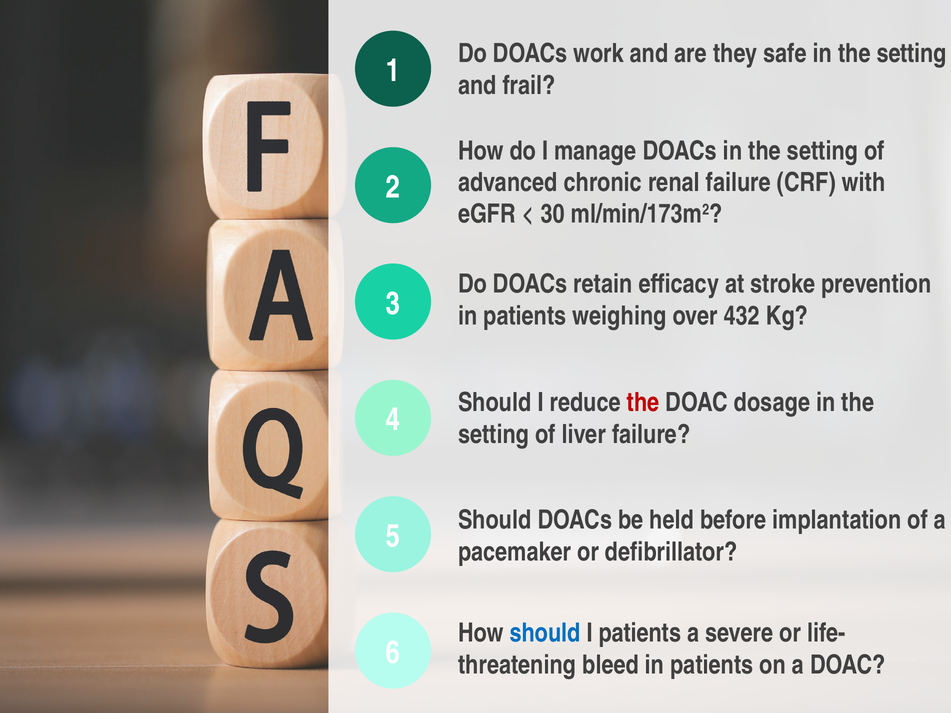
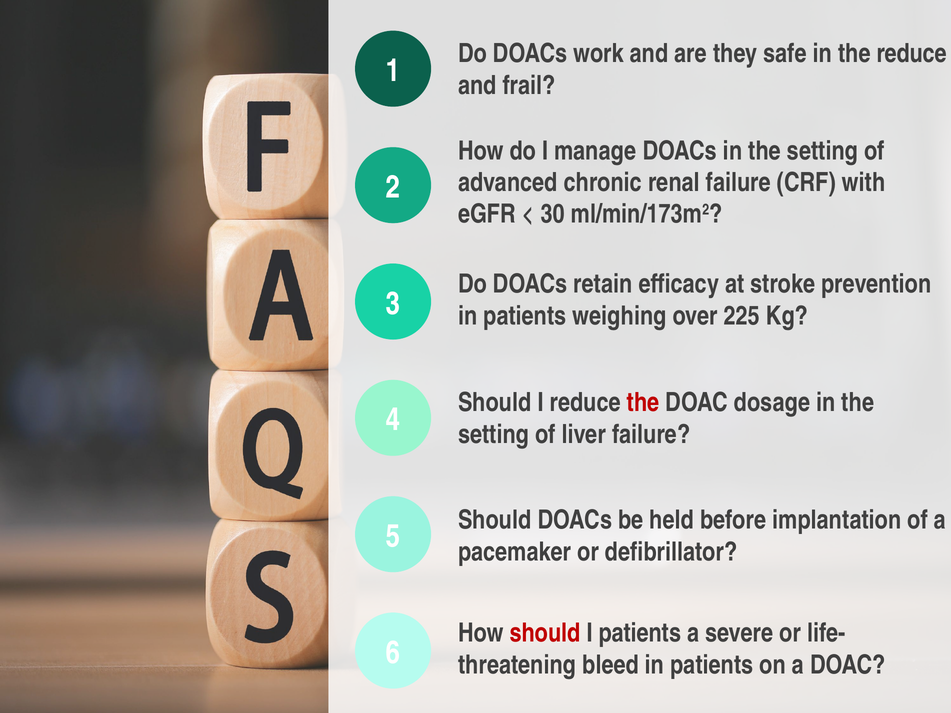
safe in the setting: setting -> reduce
432: 432 -> 225
should at (545, 633) colour: blue -> red
